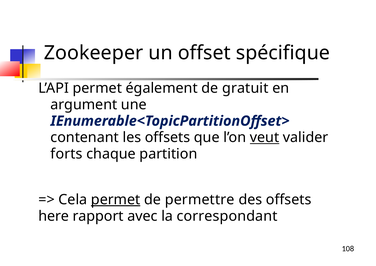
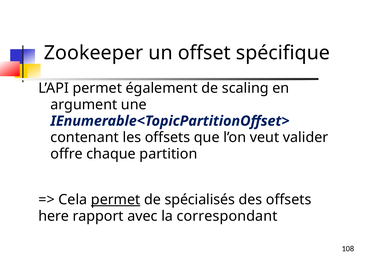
gratuit: gratuit -> scaling
veut underline: present -> none
forts: forts -> offre
permettre: permettre -> spécialisés
